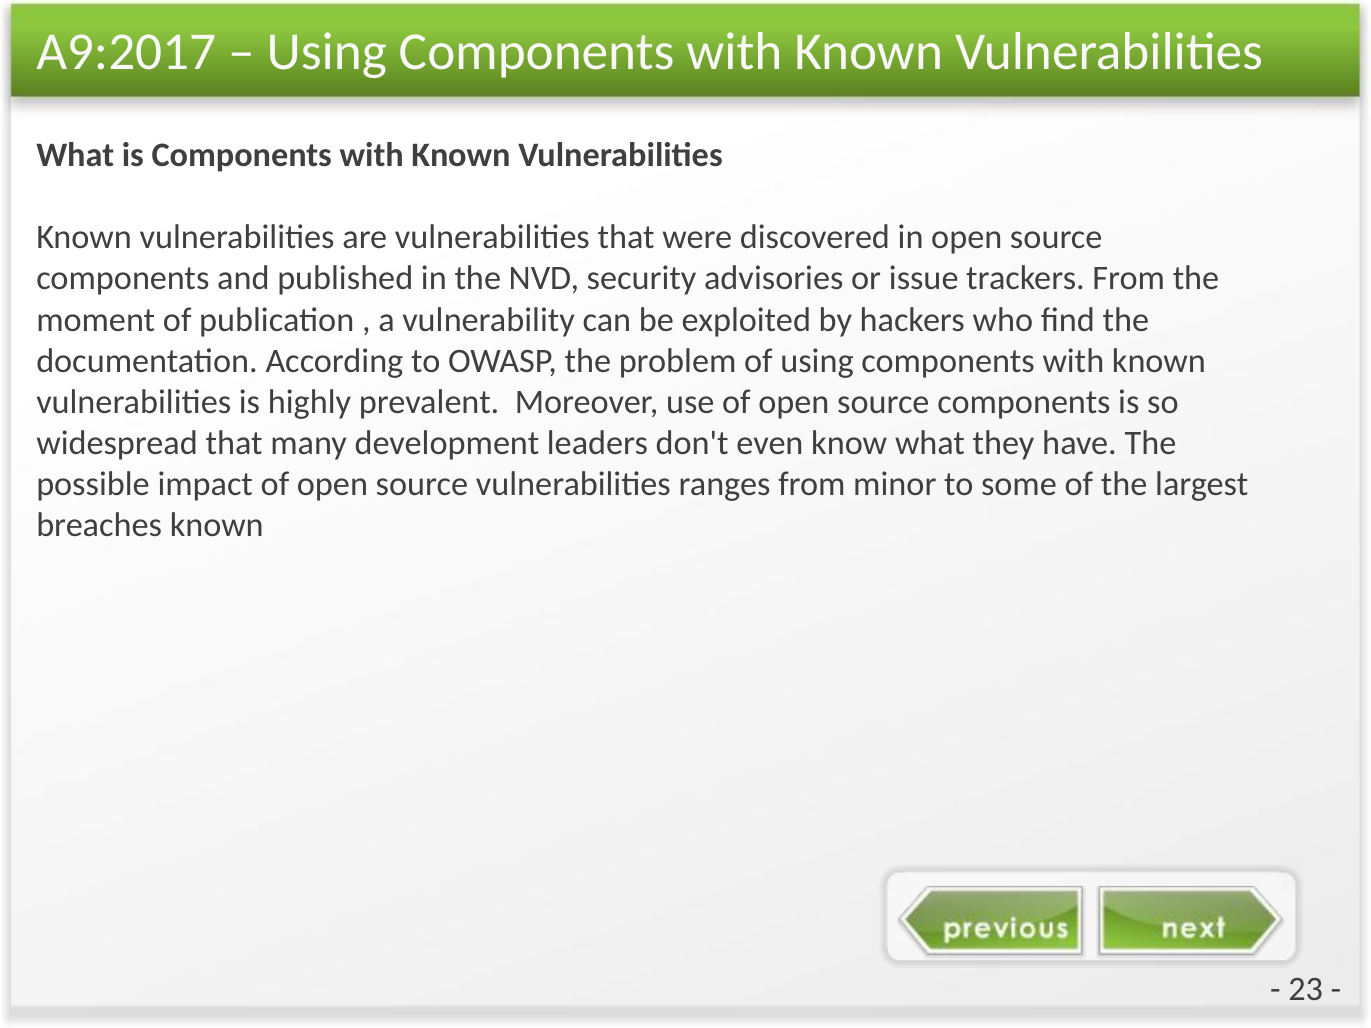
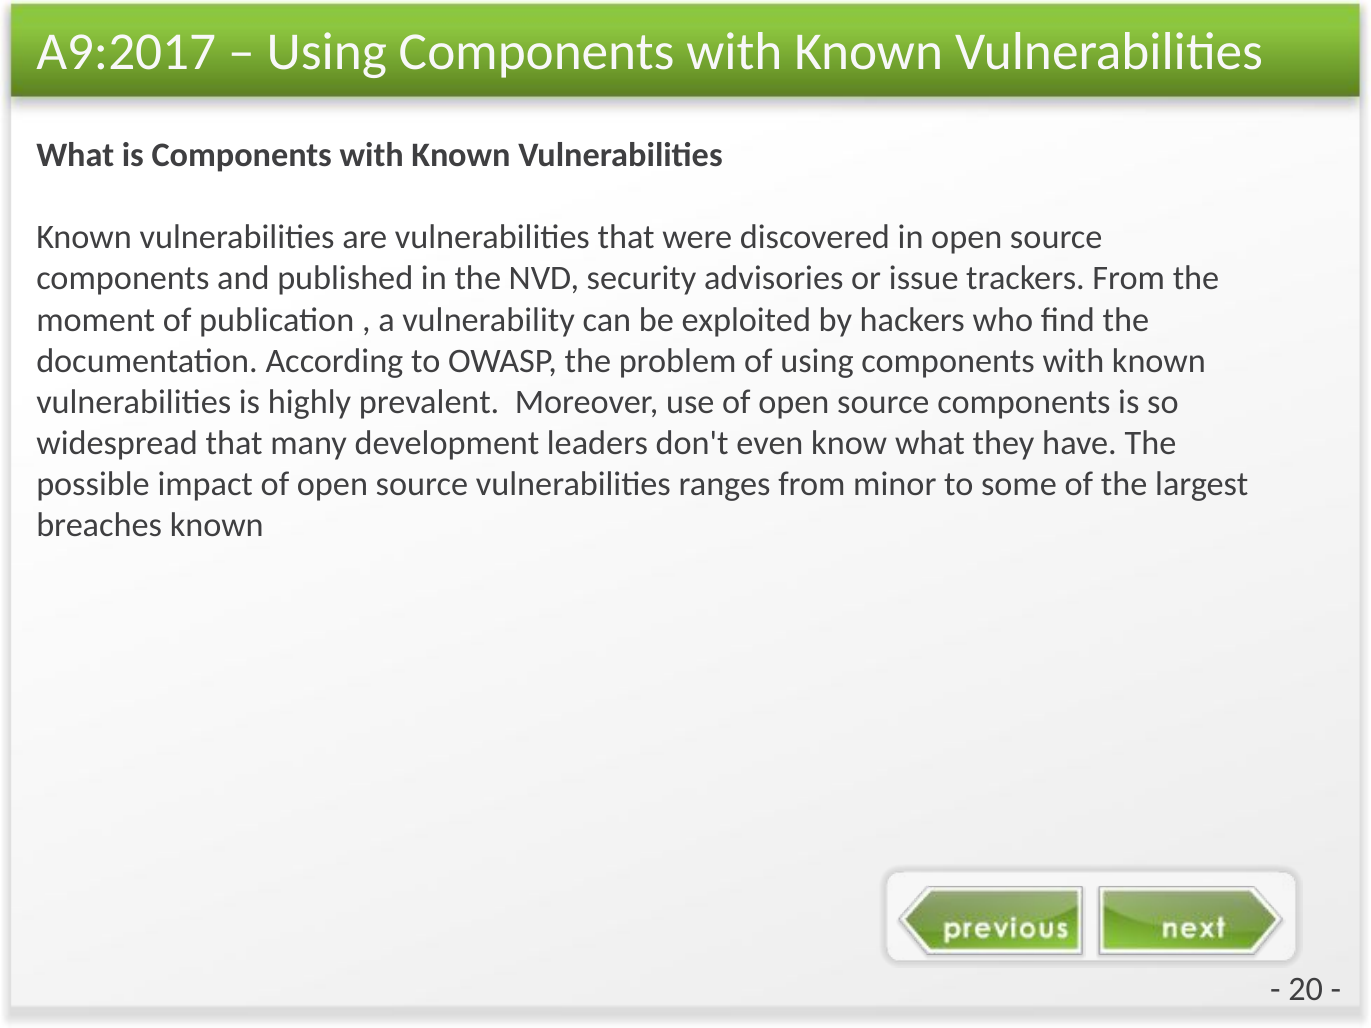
23: 23 -> 20
